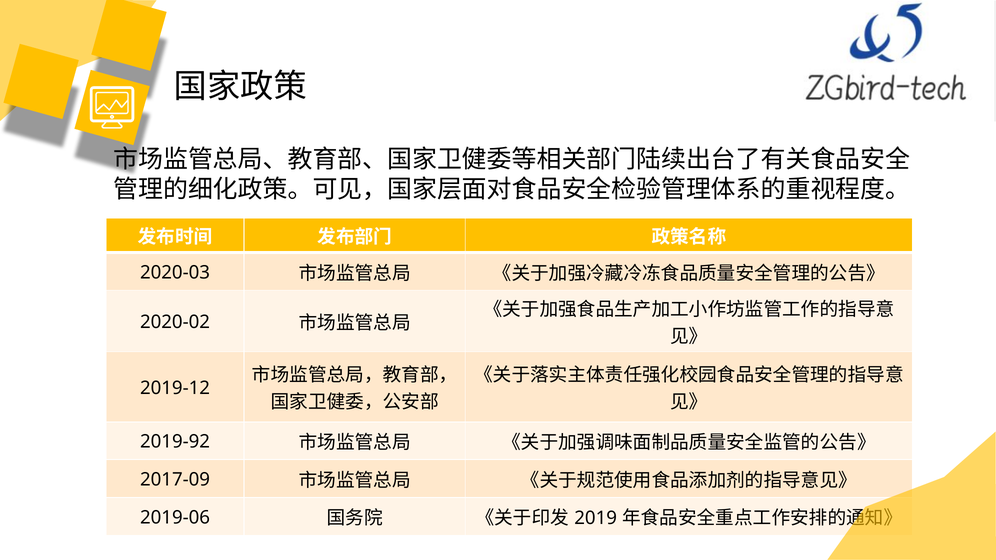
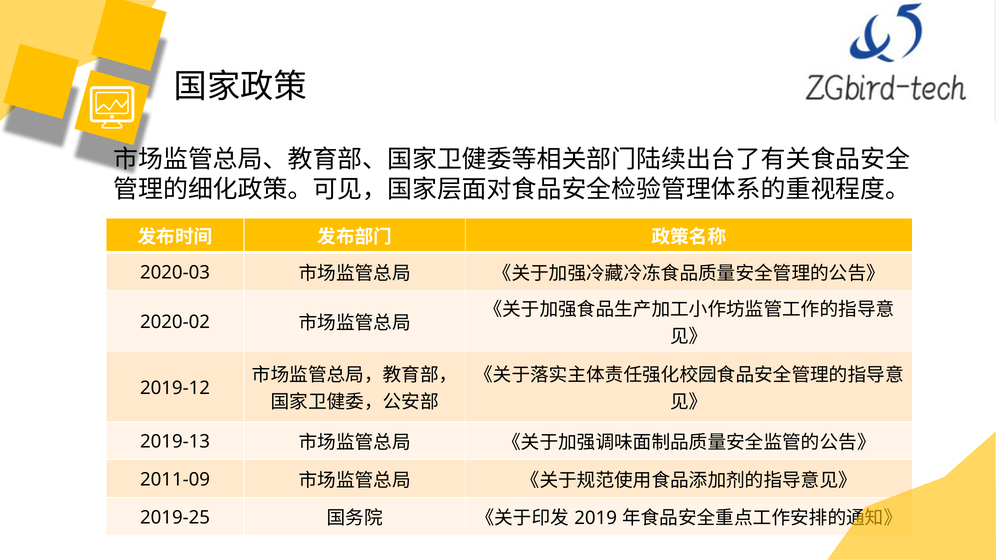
2019-92: 2019-92 -> 2019-13
2017-09: 2017-09 -> 2011-09
2019-06: 2019-06 -> 2019-25
